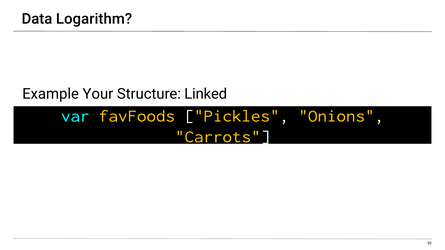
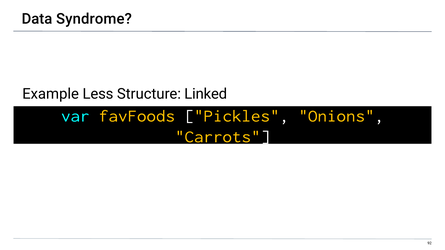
Logarithm: Logarithm -> Syndrome
Your: Your -> Less
